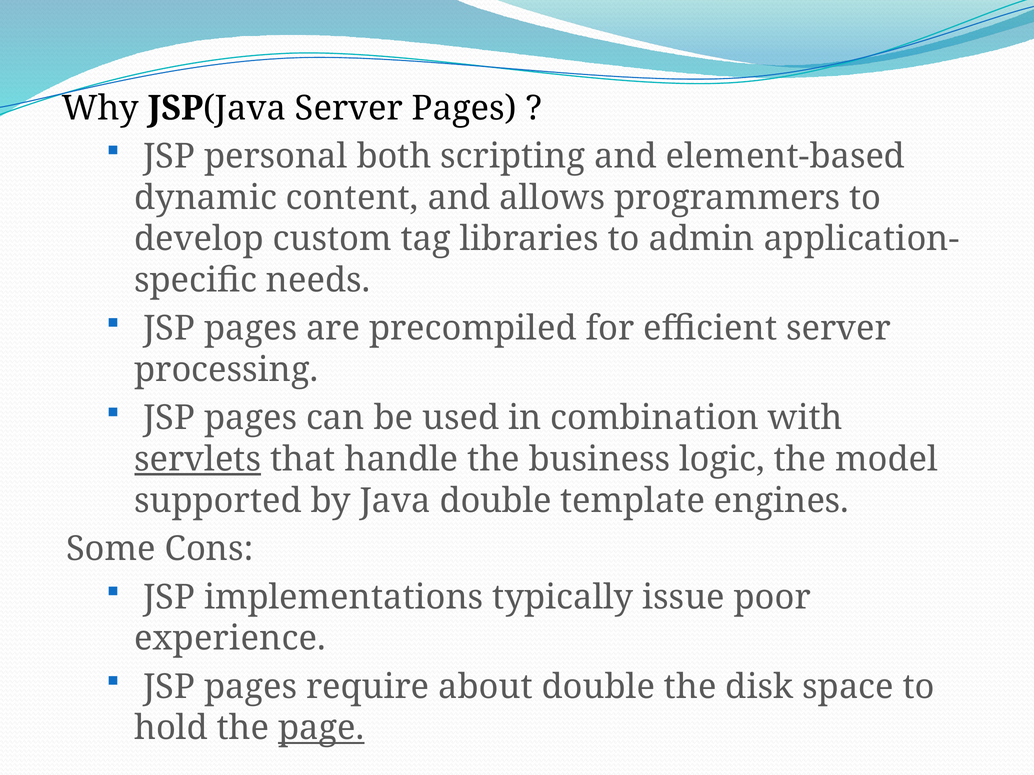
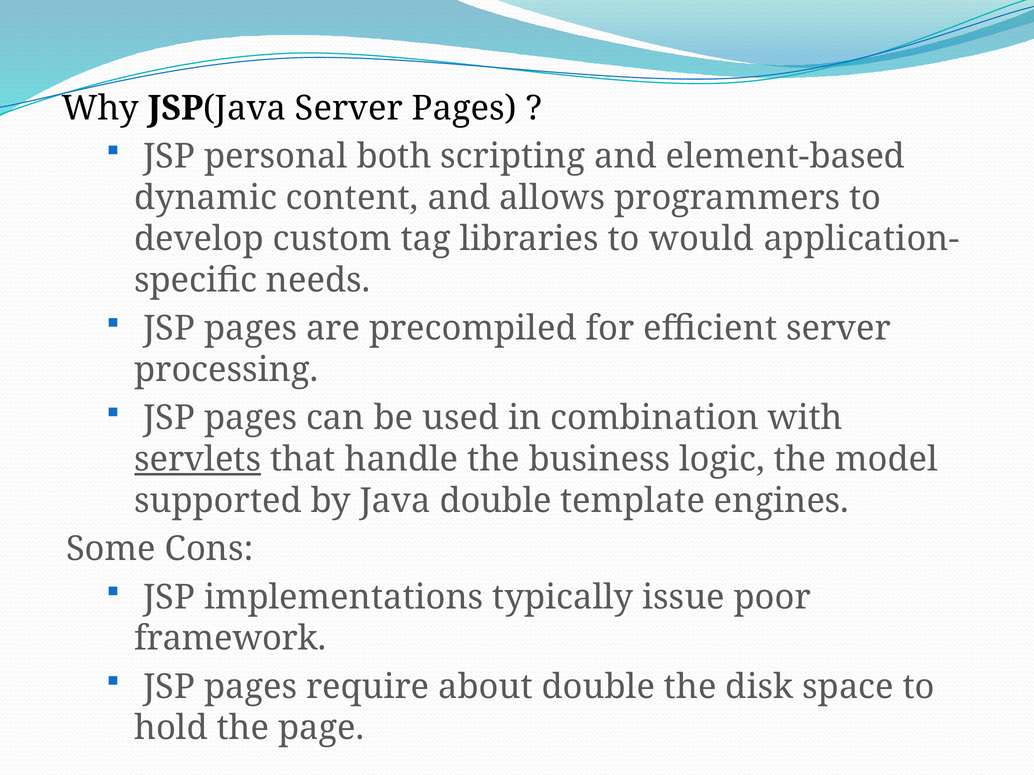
admin: admin -> would
experience: experience -> framework
page underline: present -> none
